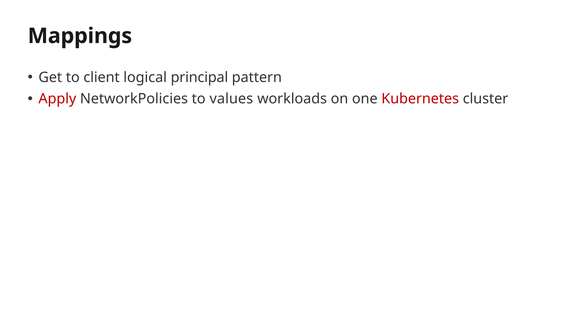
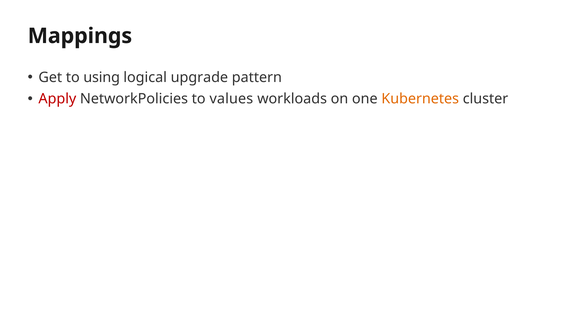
client: client -> using
principal: principal -> upgrade
Kubernetes colour: red -> orange
